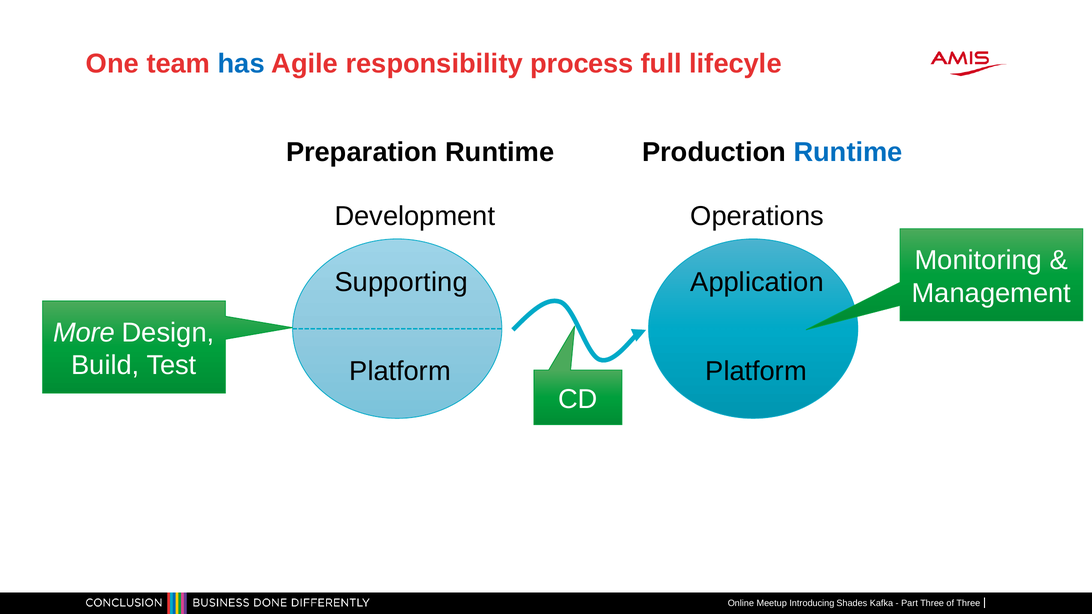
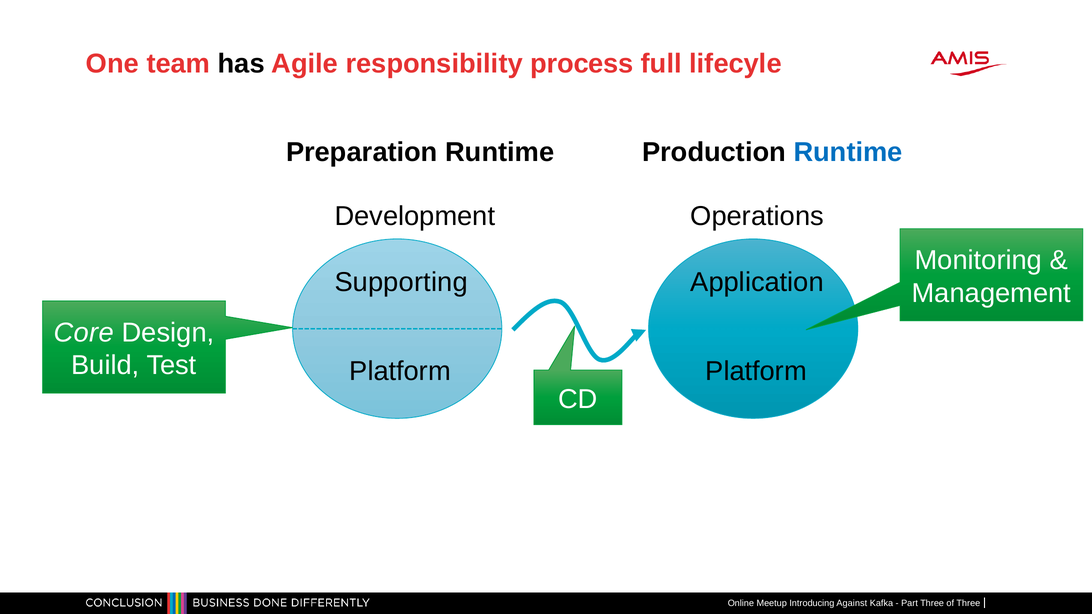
has colour: blue -> black
More: More -> Core
Shades: Shades -> Against
